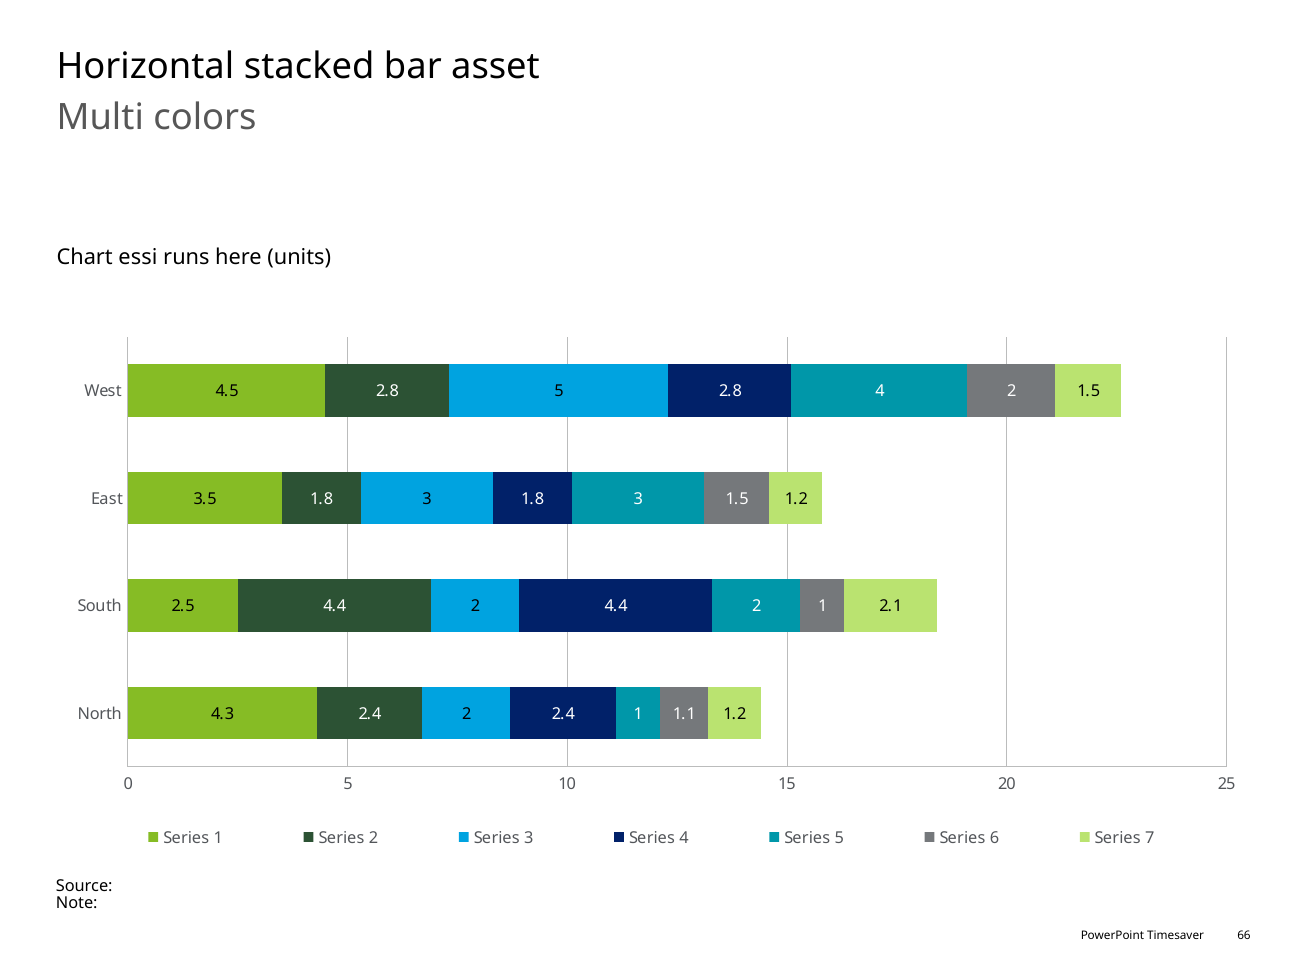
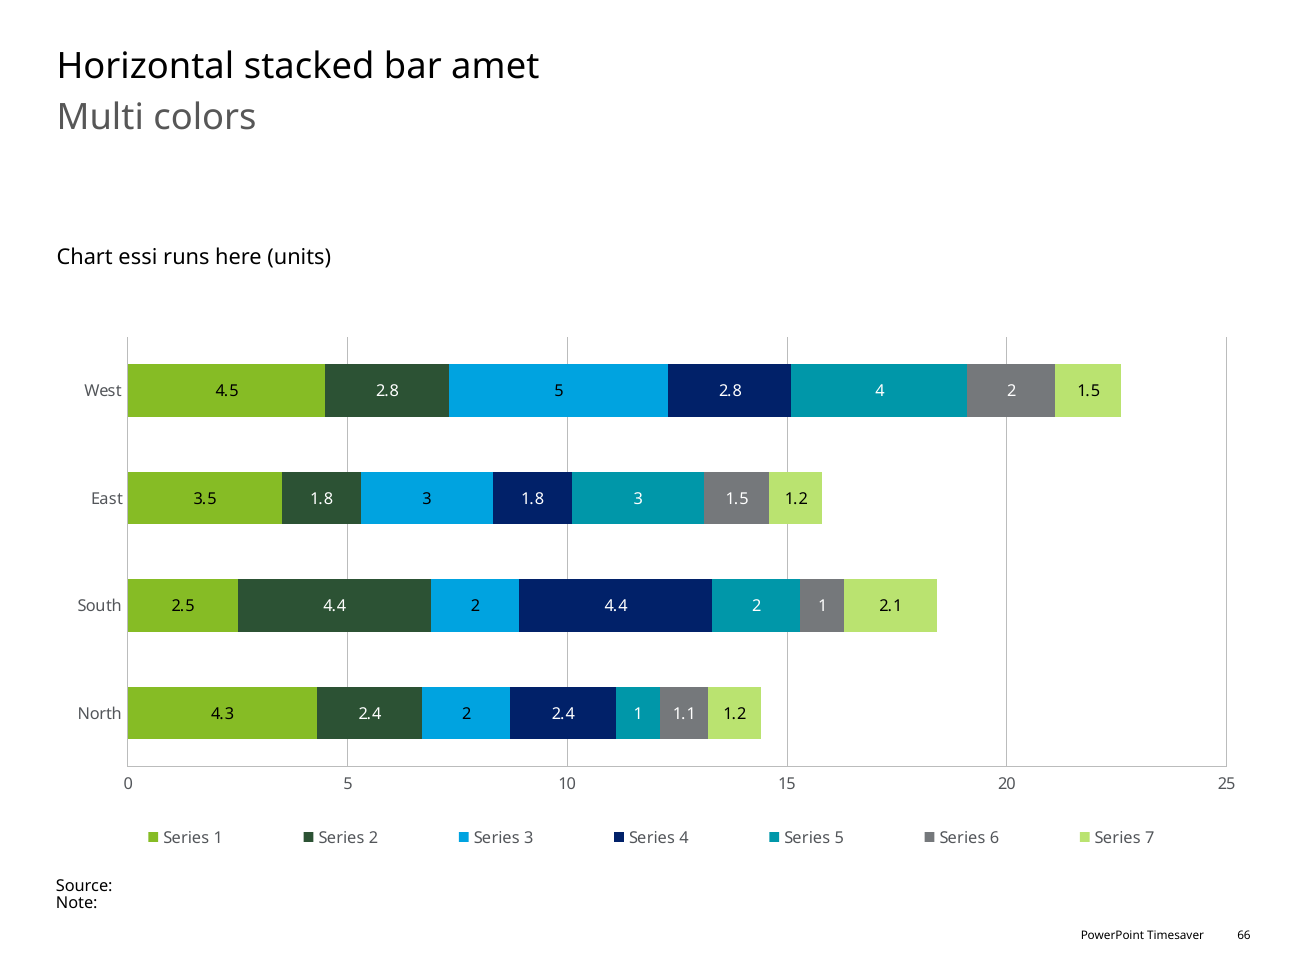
asset: asset -> amet
